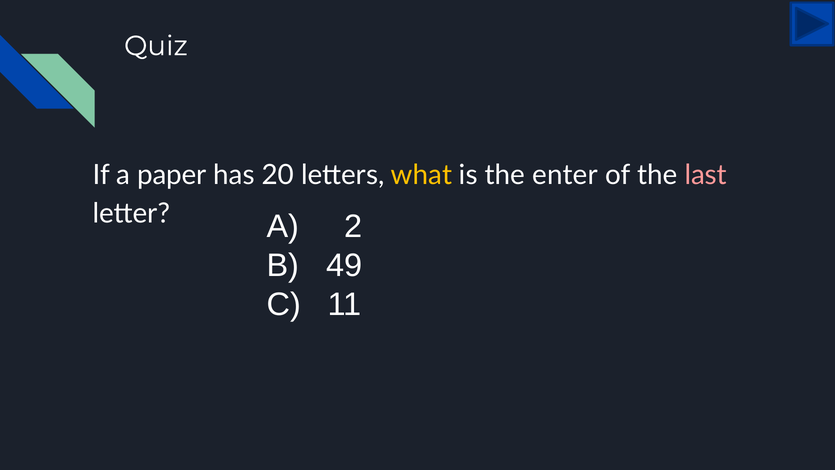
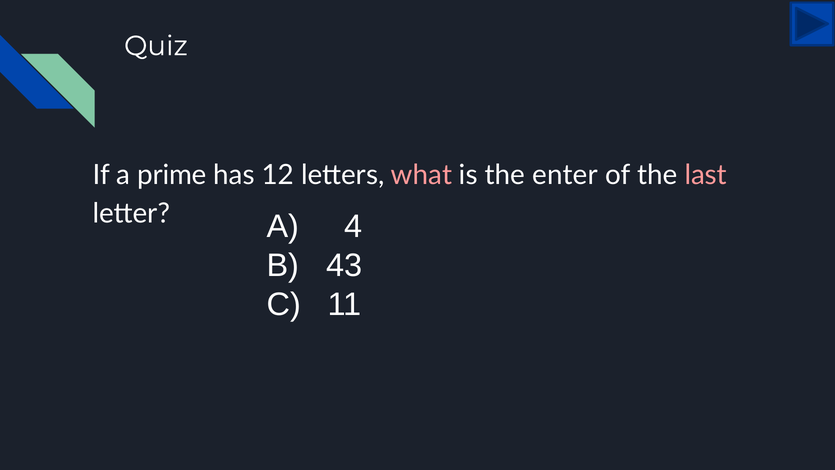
paper: paper -> prime
20: 20 -> 12
what colour: yellow -> pink
2: 2 -> 4
49: 49 -> 43
